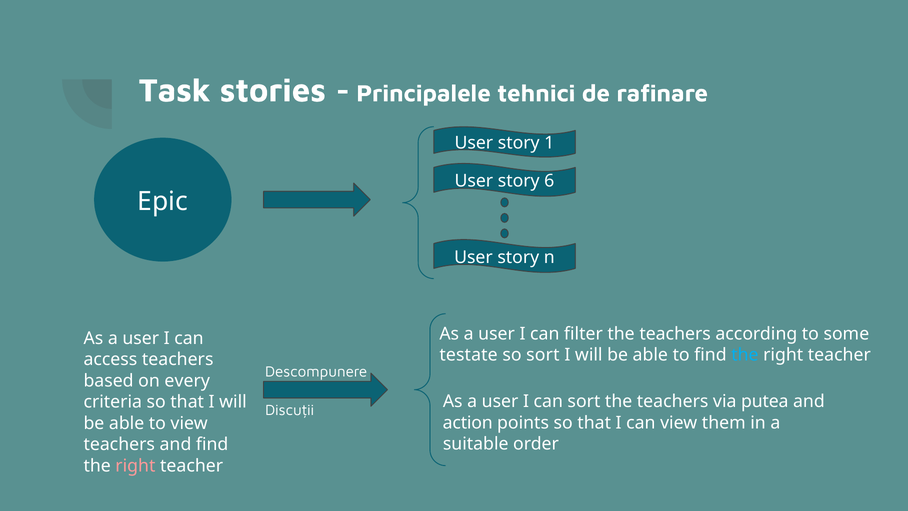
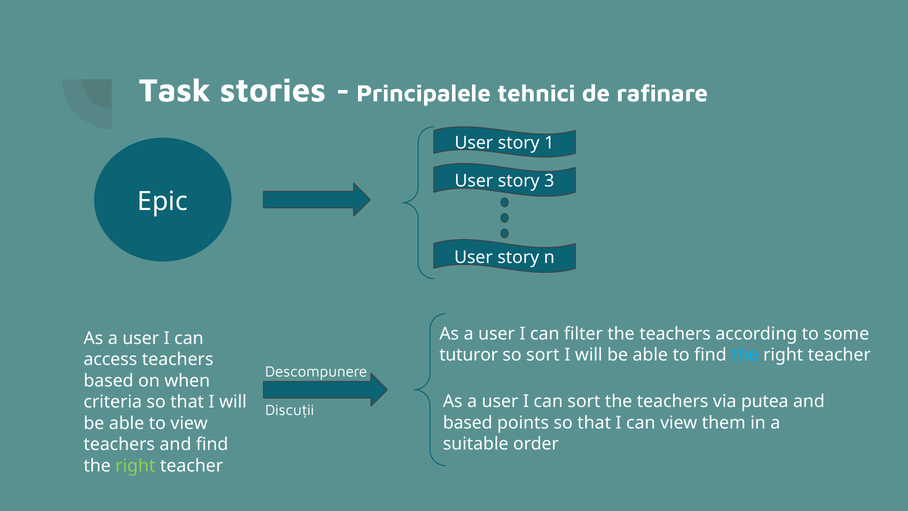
6: 6 -> 3
testate: testate -> tuturor
every: every -> when
action at (468, 423): action -> based
right at (135, 465) colour: pink -> light green
